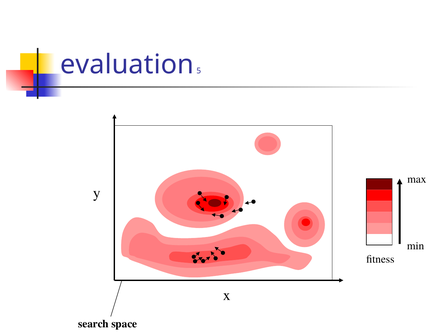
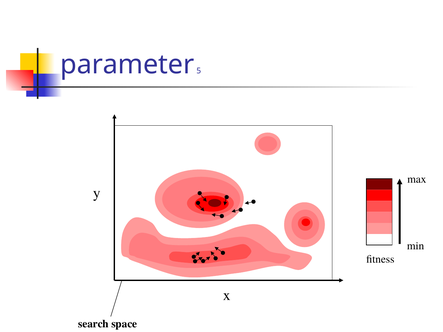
evaluation: evaluation -> parameter
